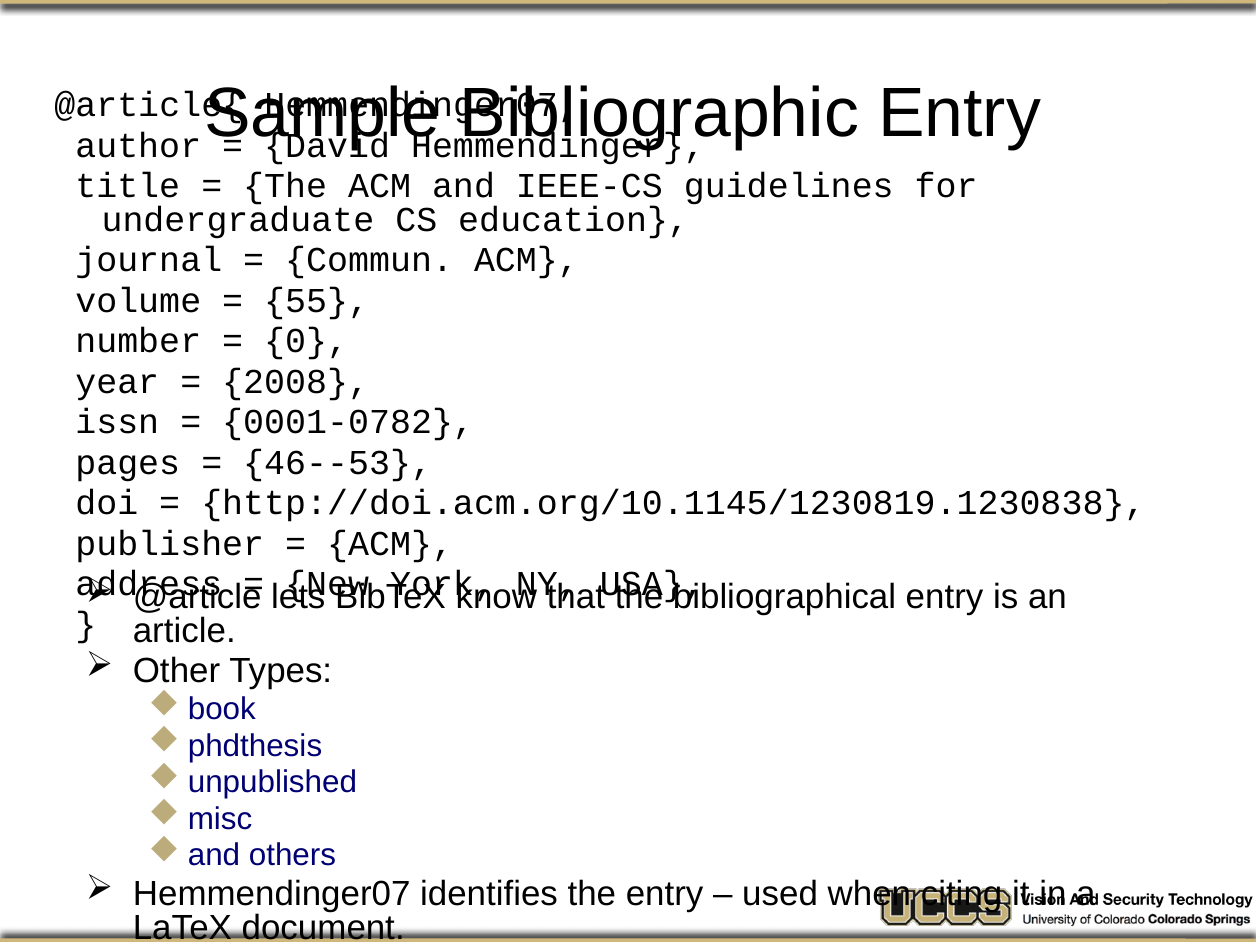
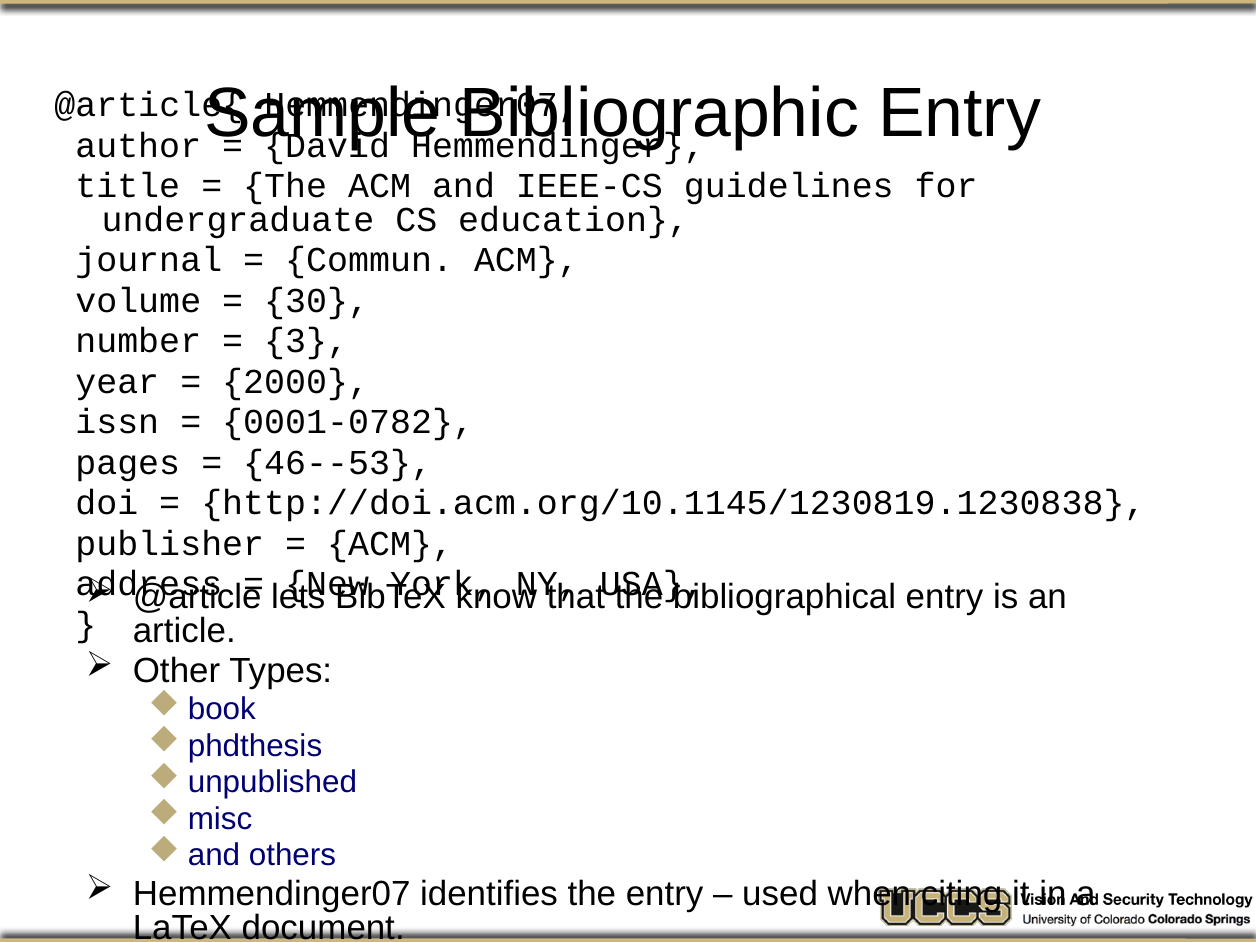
55: 55 -> 30
0: 0 -> 3
2008: 2008 -> 2000
